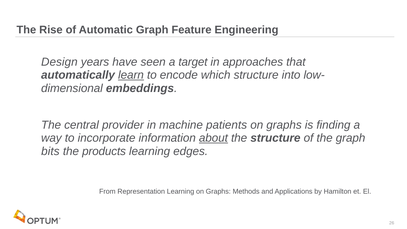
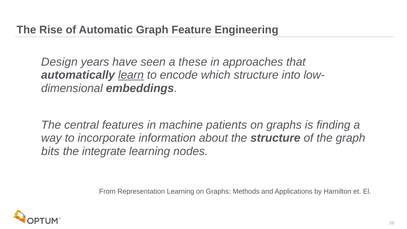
target: target -> these
provider: provider -> features
about underline: present -> none
products: products -> integrate
edges: edges -> nodes
